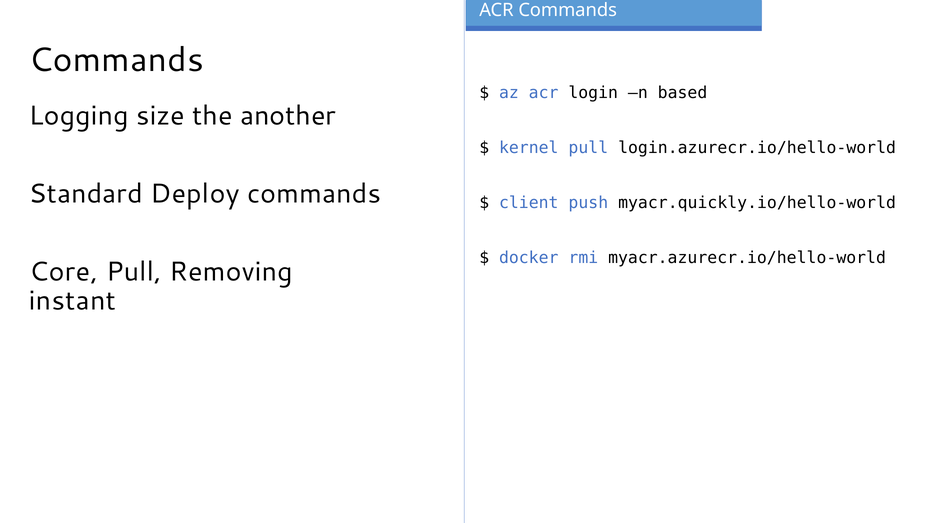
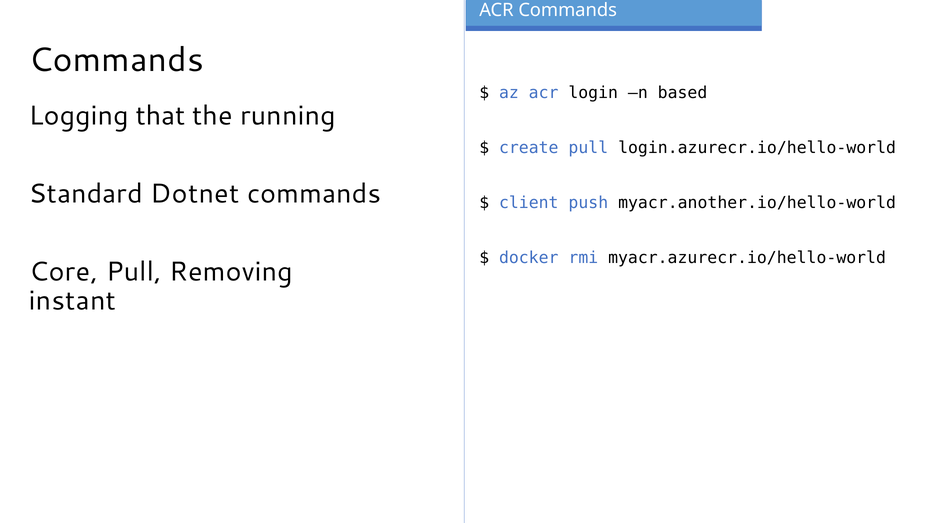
size: size -> that
another: another -> running
kernel: kernel -> create
Deploy: Deploy -> Dotnet
myacr.quickly.io/hello-world: myacr.quickly.io/hello-world -> myacr.another.io/hello-world
